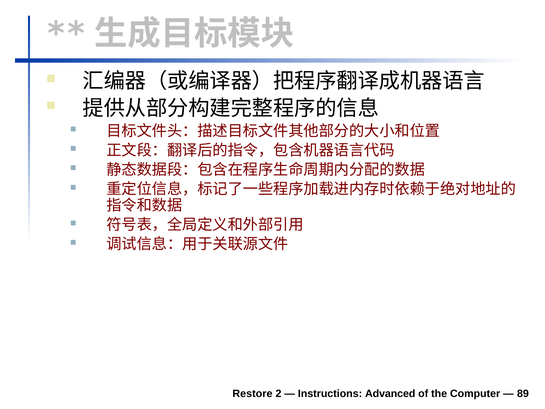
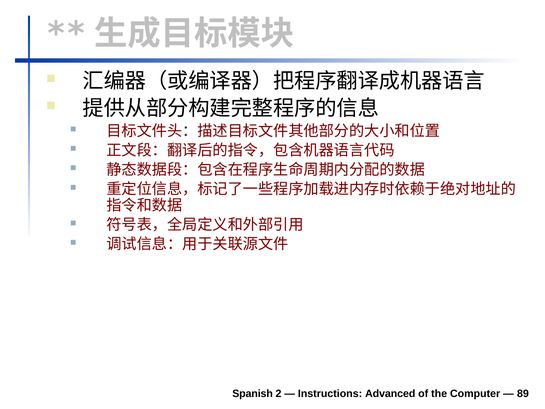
Restore: Restore -> Spanish
